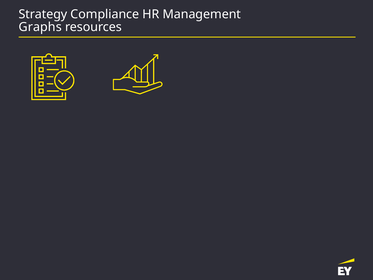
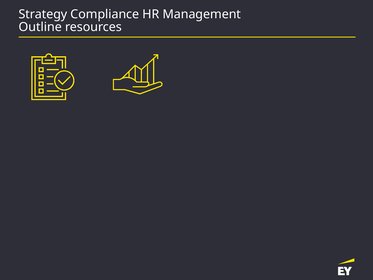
Graphs: Graphs -> Outline
